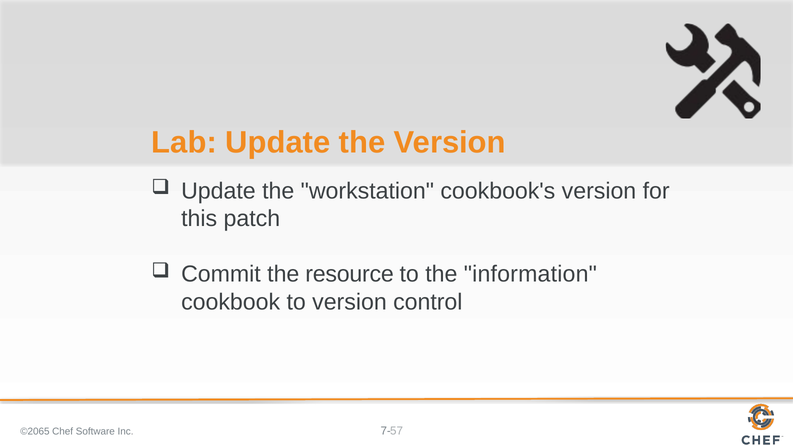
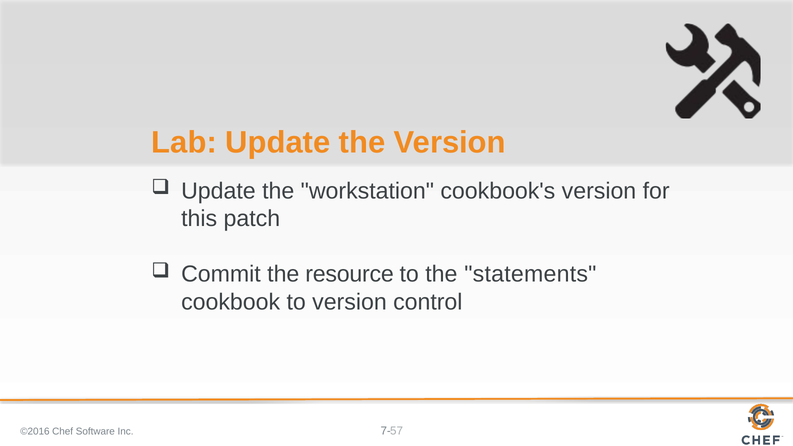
information: information -> statements
©2065: ©2065 -> ©2016
